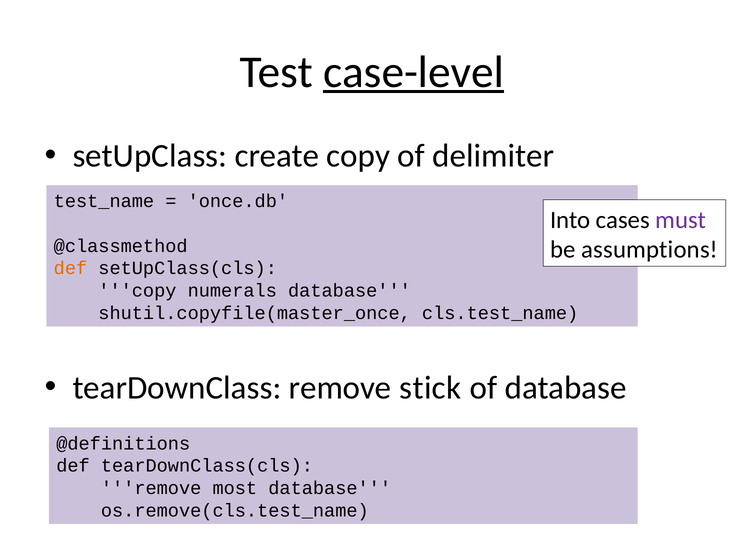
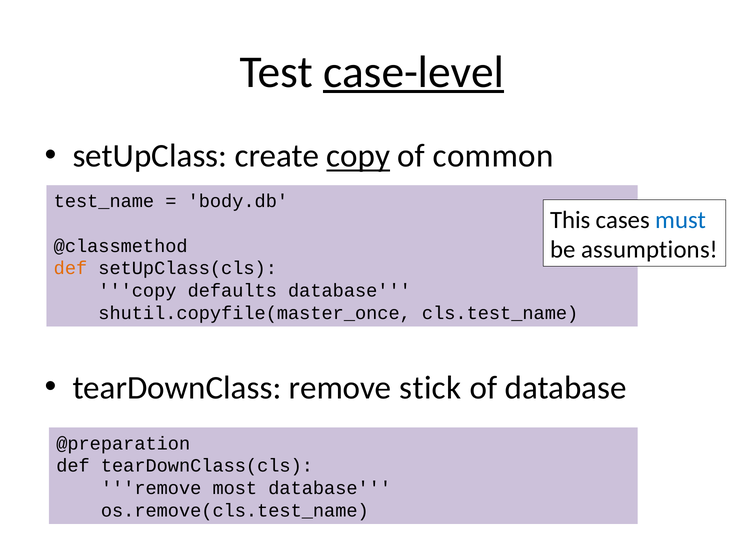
copy at (358, 156) underline: none -> present
delimiter: delimiter -> common
once.db: once.db -> body.db
Into: Into -> This
must colour: purple -> blue
numerals: numerals -> defaults
@definitions: @definitions -> @preparation
